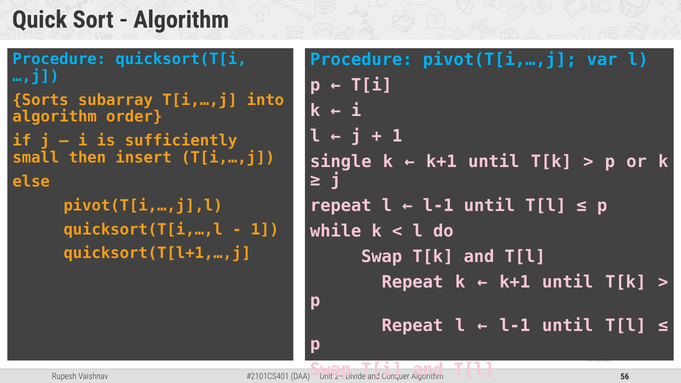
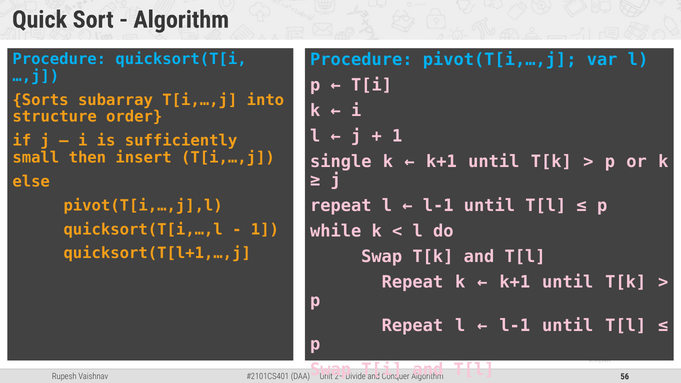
algorithm at (55, 117): algorithm -> structure
